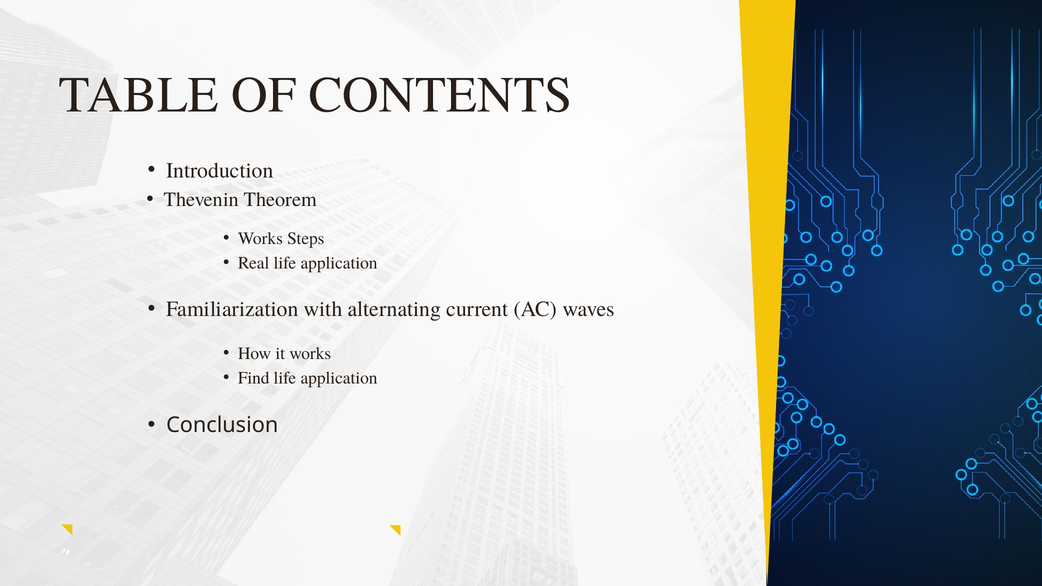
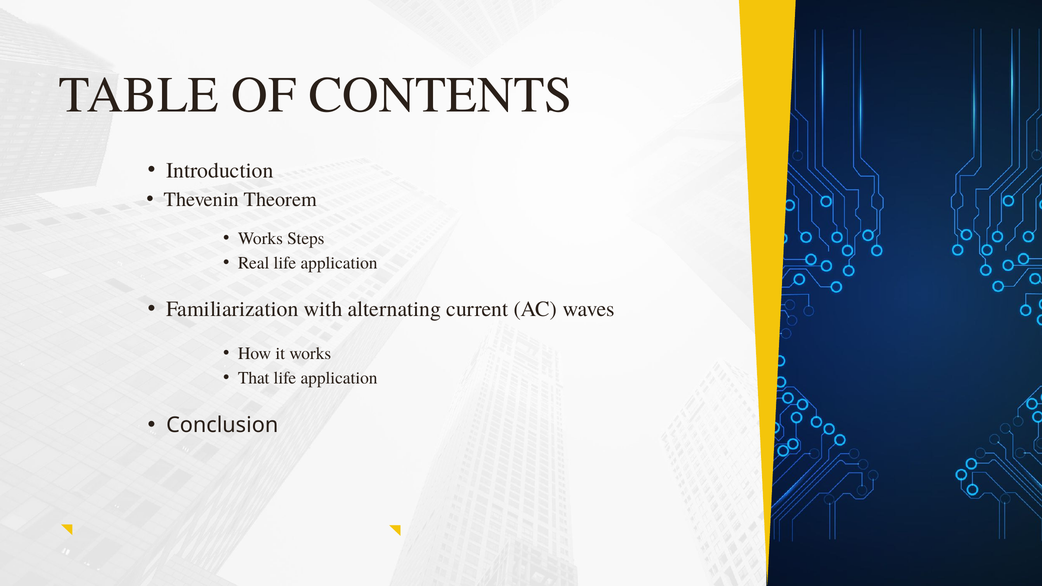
Find: Find -> That
